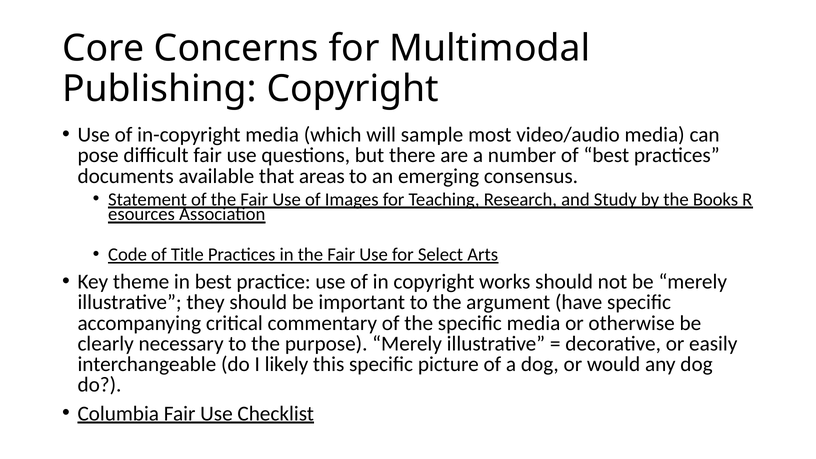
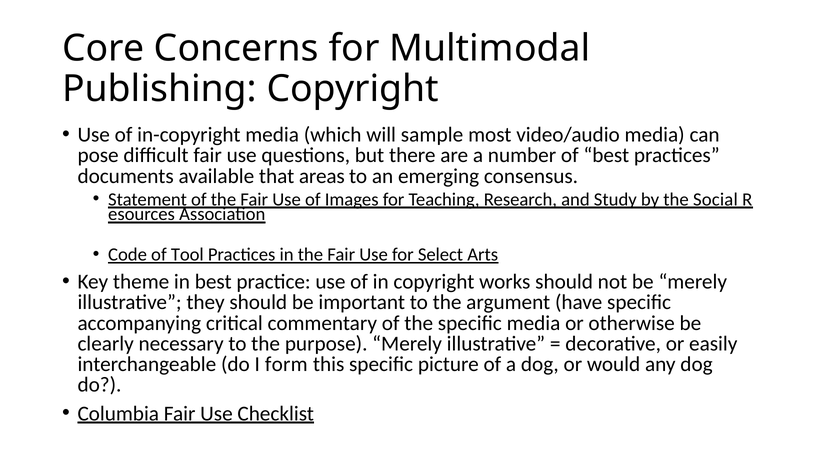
Books: Books -> Social
Title: Title -> Tool
likely: likely -> form
